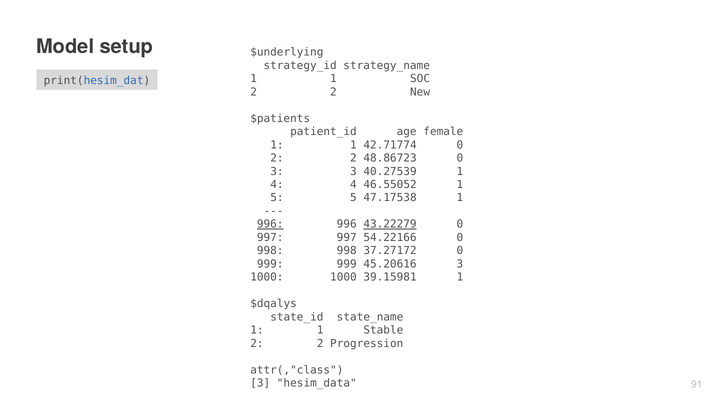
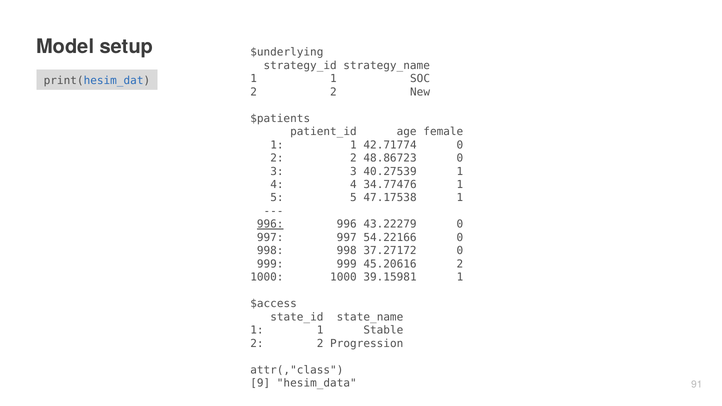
46.55052: 46.55052 -> 34.77476
43.22279 underline: present -> none
45.20616 3: 3 -> 2
$dqalys: $dqalys -> $access
3 at (260, 383): 3 -> 9
